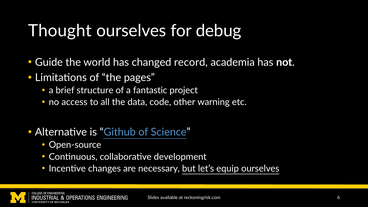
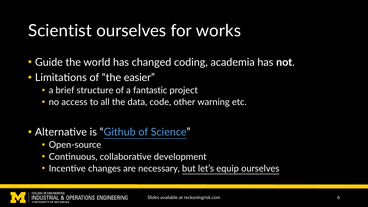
Thought: Thought -> Scientist
debug: debug -> works
record: record -> coding
pages: pages -> easier
